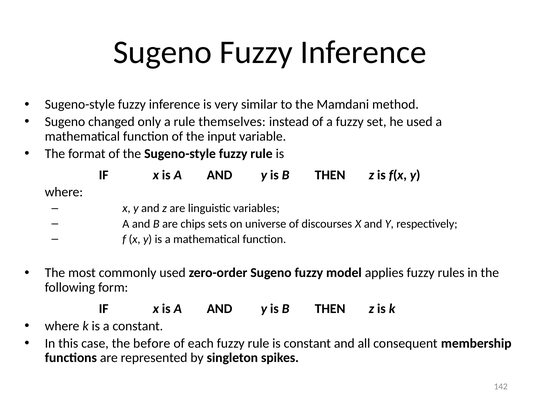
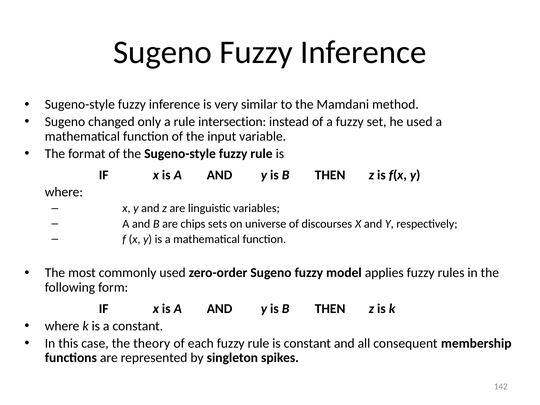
themselves: themselves -> intersection
before: before -> theory
